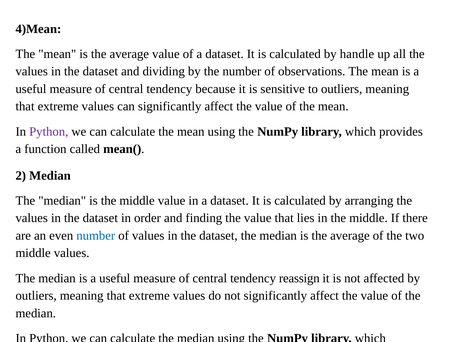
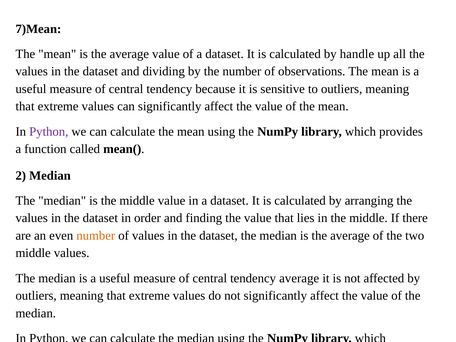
4)Mean: 4)Mean -> 7)Mean
number at (96, 236) colour: blue -> orange
tendency reassign: reassign -> average
